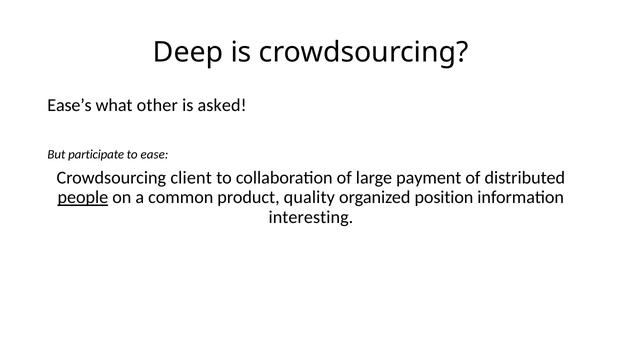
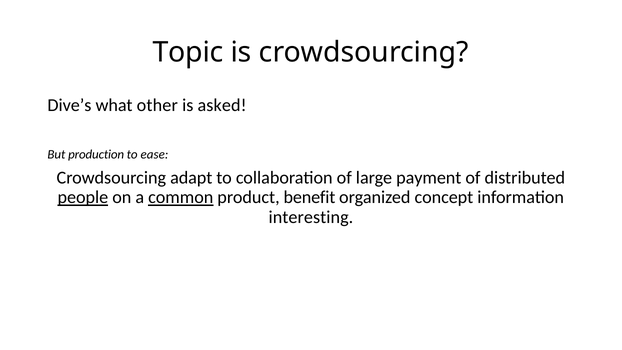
Deep: Deep -> Topic
Ease’s: Ease’s -> Dive’s
participate: participate -> production
client: client -> adapt
common underline: none -> present
quality: quality -> benefit
position: position -> concept
